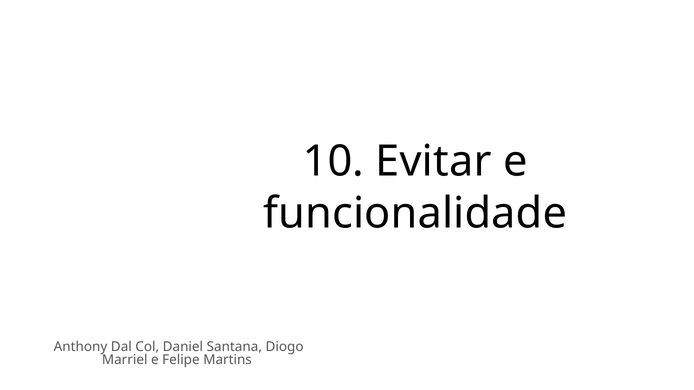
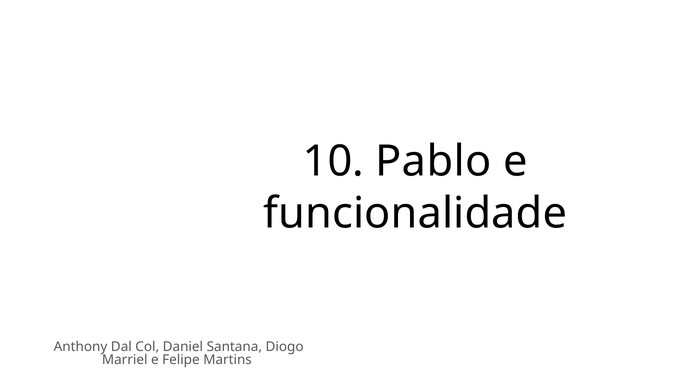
Evitar: Evitar -> Pablo
